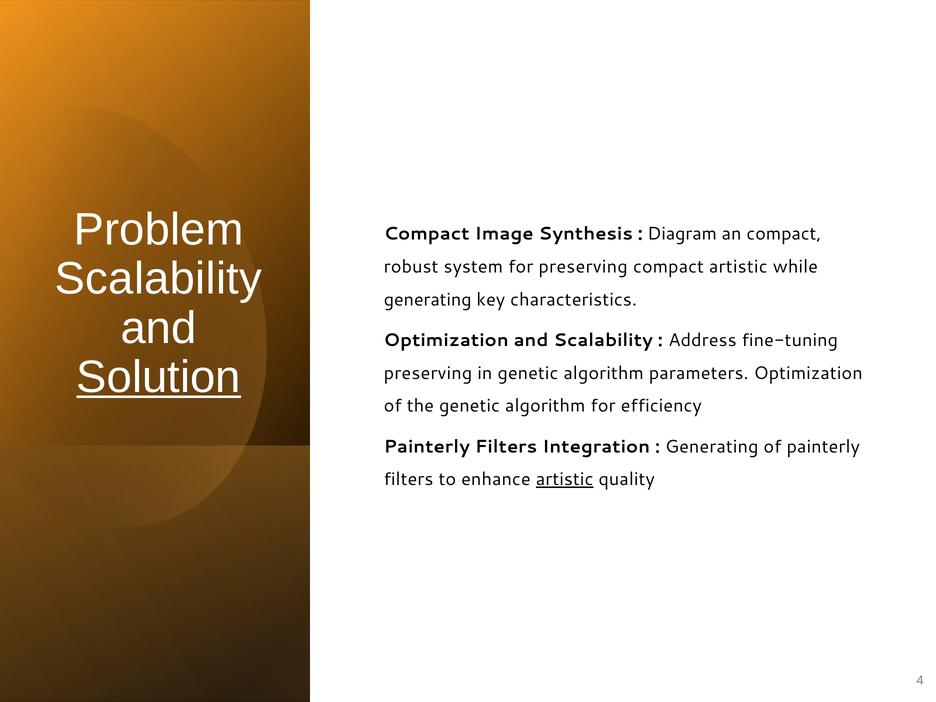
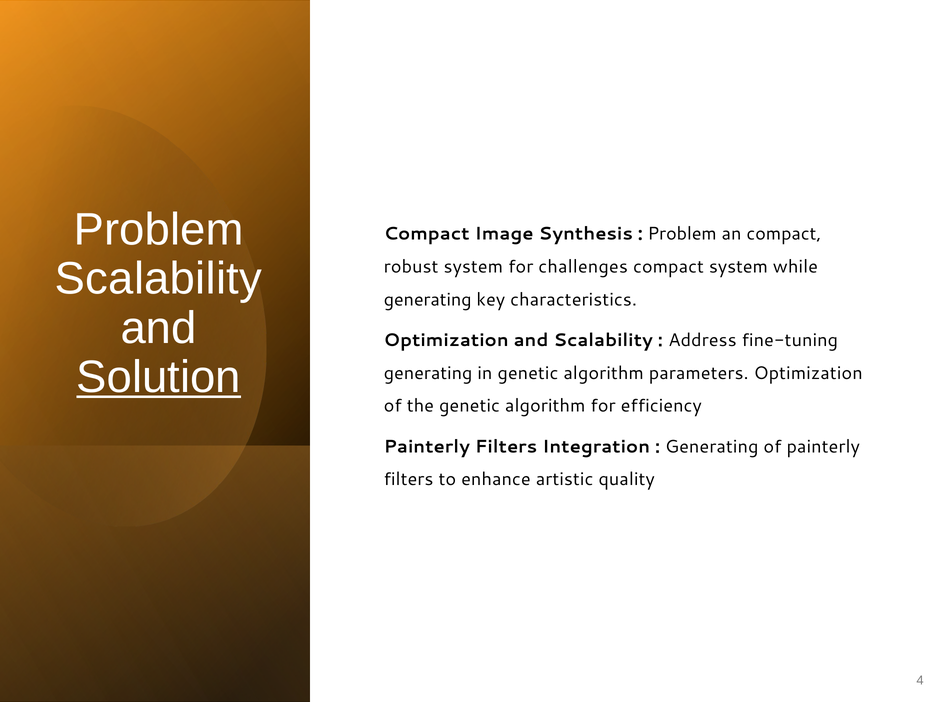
Diagram at (682, 234): Diagram -> Problem
for preserving: preserving -> challenges
compact artistic: artistic -> system
preserving at (428, 373): preserving -> generating
artistic at (565, 479) underline: present -> none
